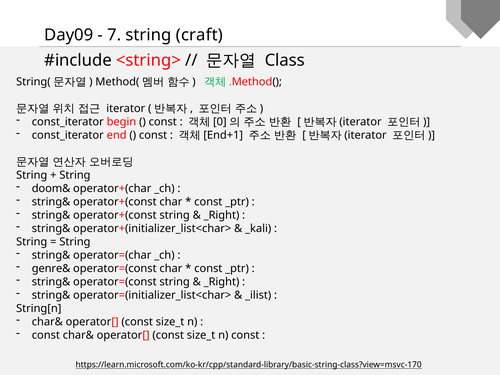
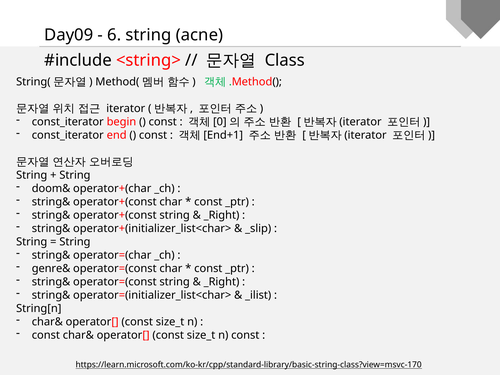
7: 7 -> 6
craft: craft -> acne
_kali: _kali -> _slip
